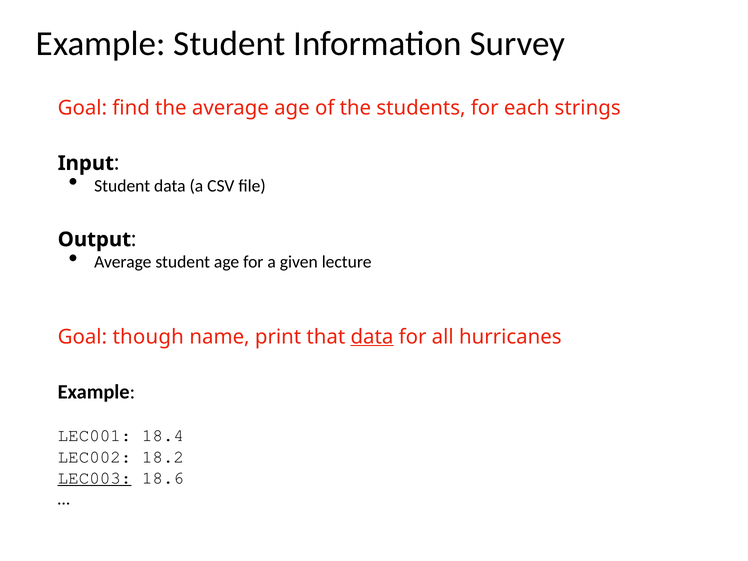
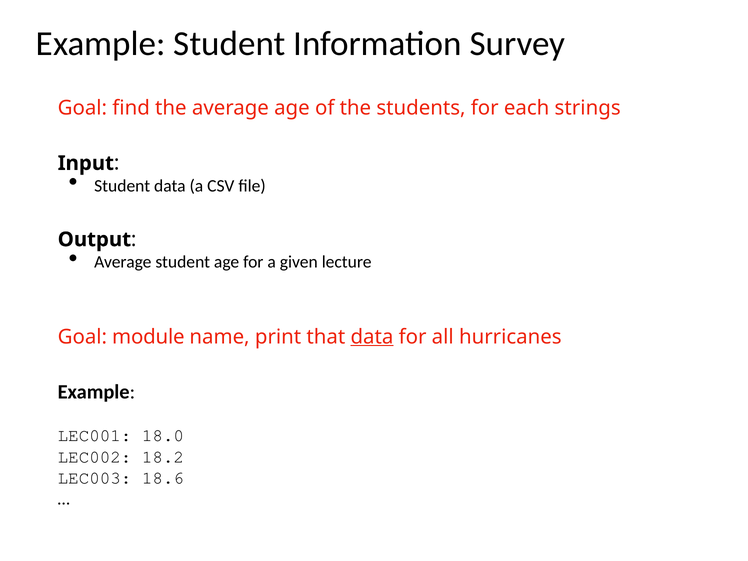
though: though -> module
18.4: 18.4 -> 18.0
LEC003 underline: present -> none
